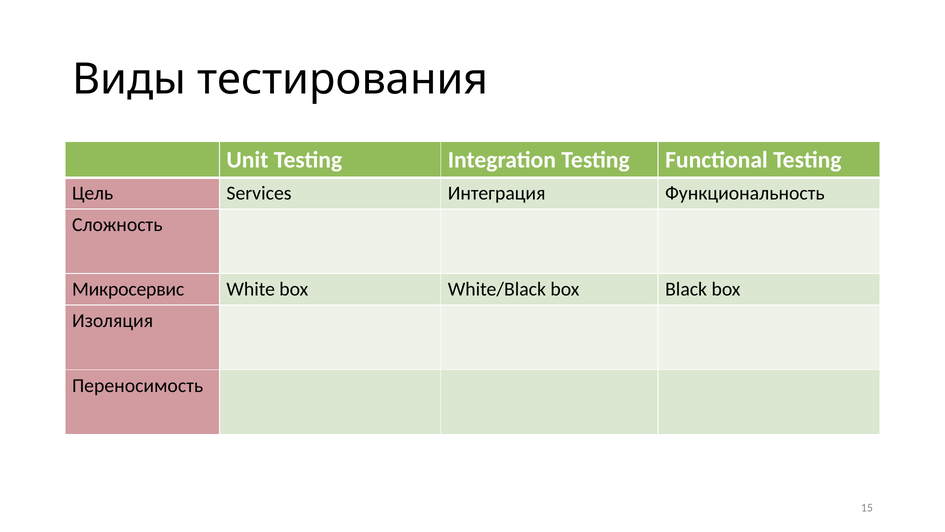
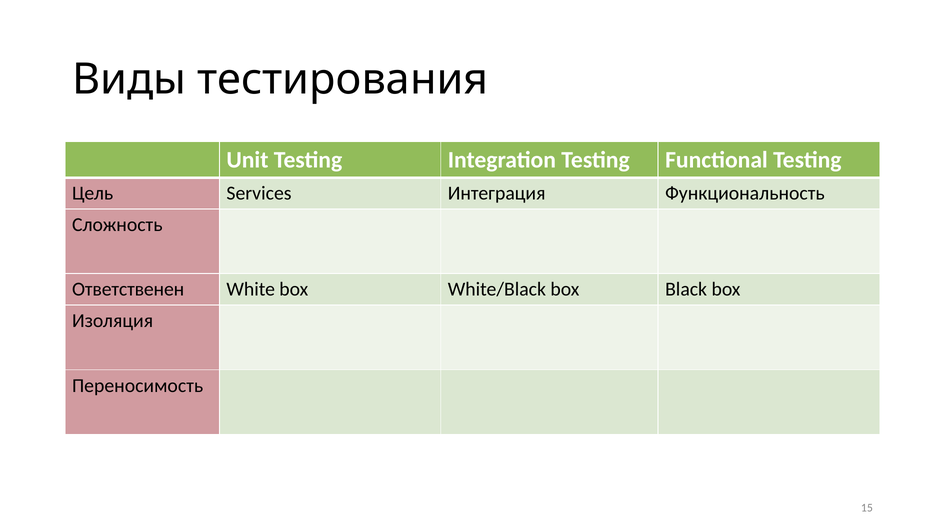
Микросервис: Микросервис -> Ответственен
